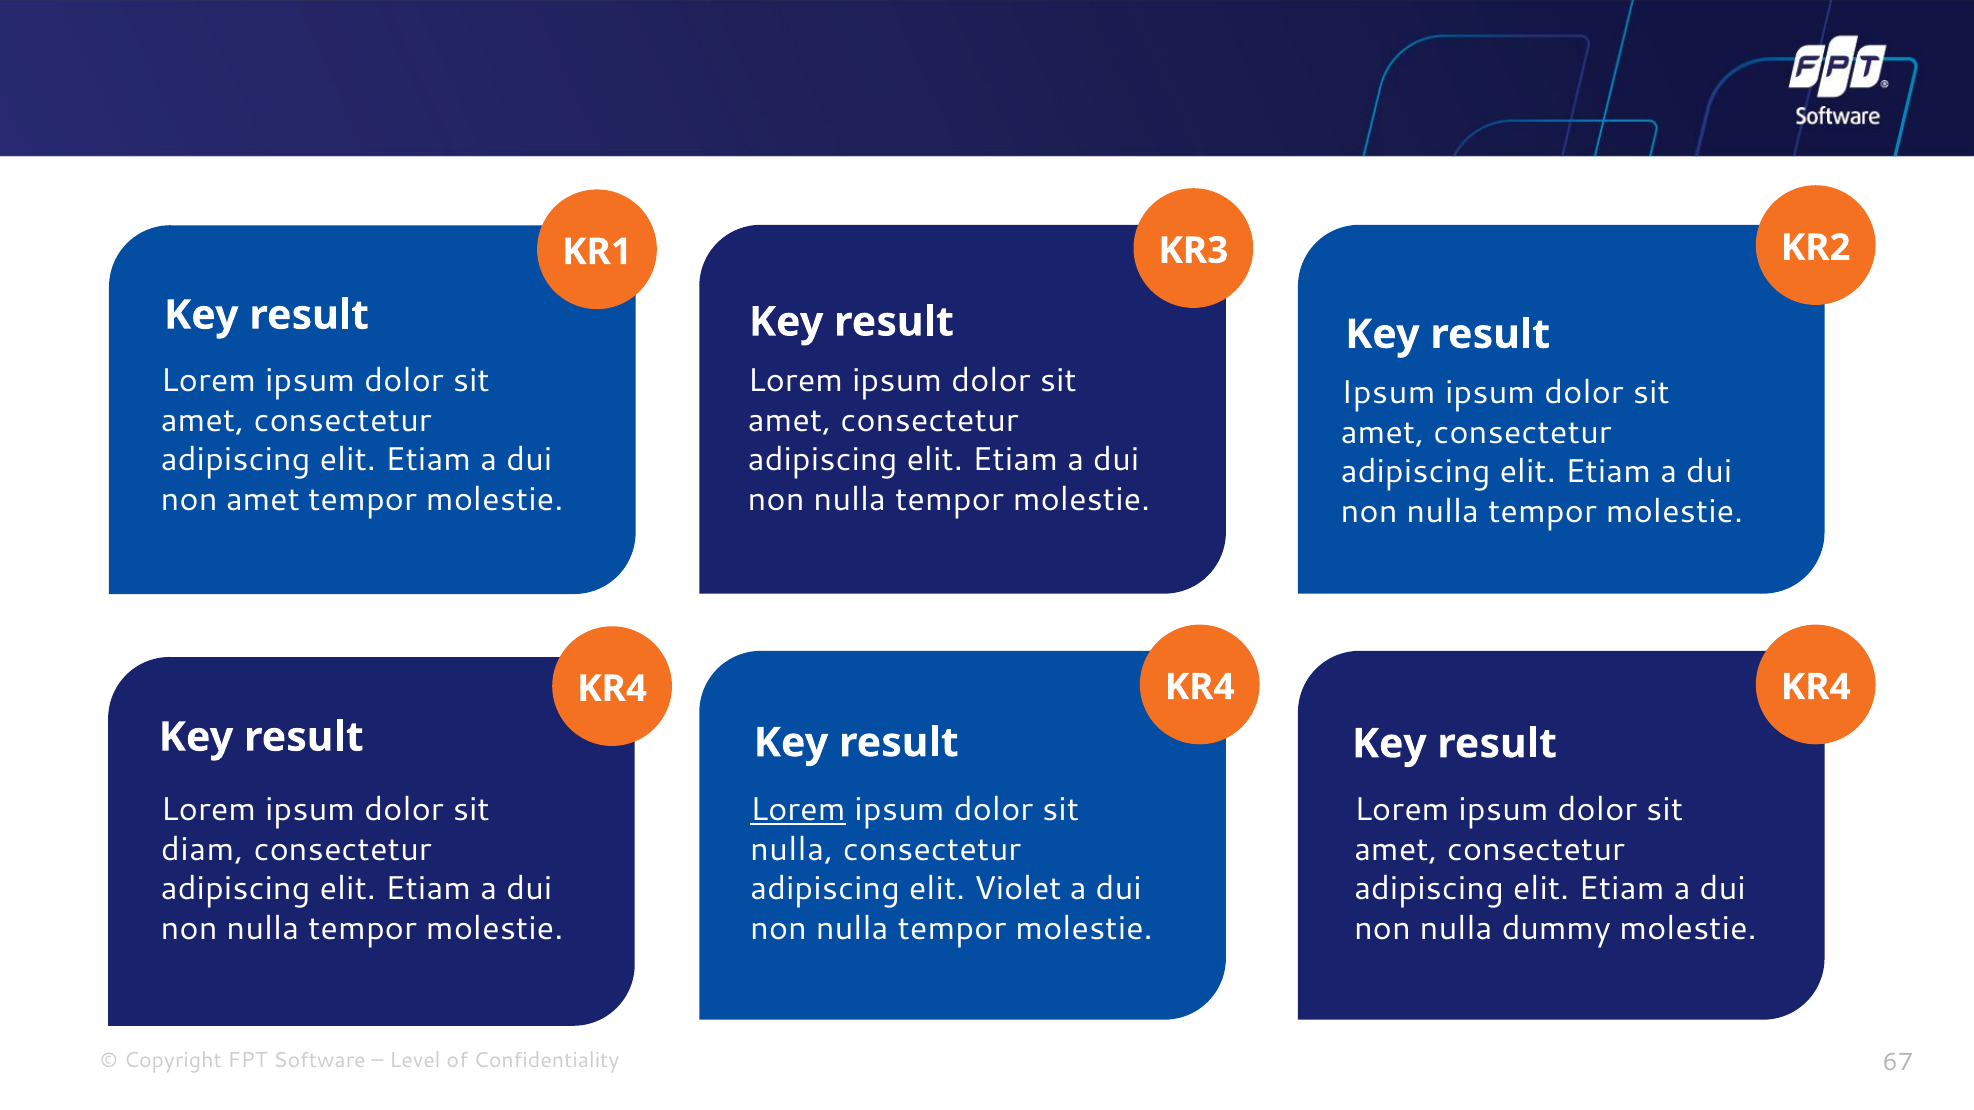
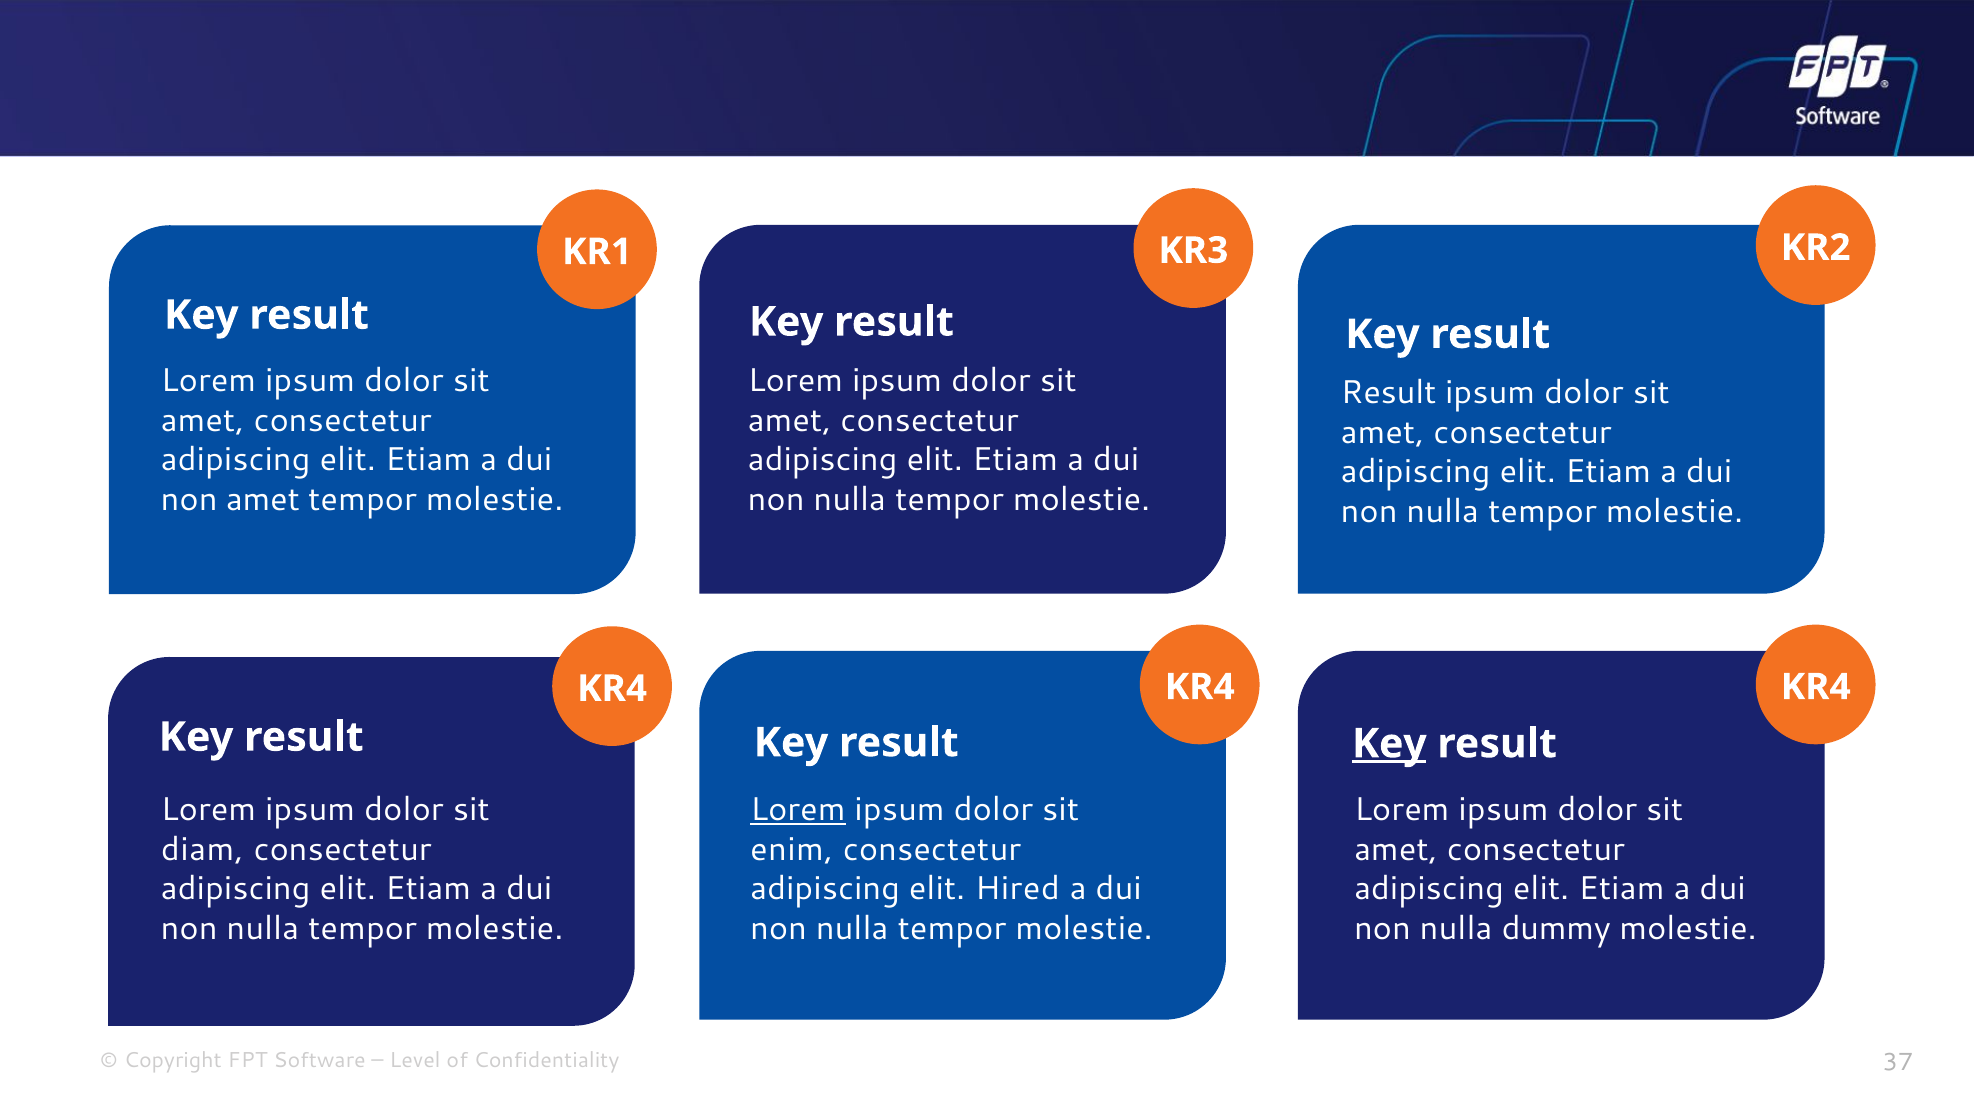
Ipsum at (1388, 393): Ipsum -> Result
Key at (1389, 744) underline: none -> present
nulla at (792, 850): nulla -> enim
Violet: Violet -> Hired
67: 67 -> 37
